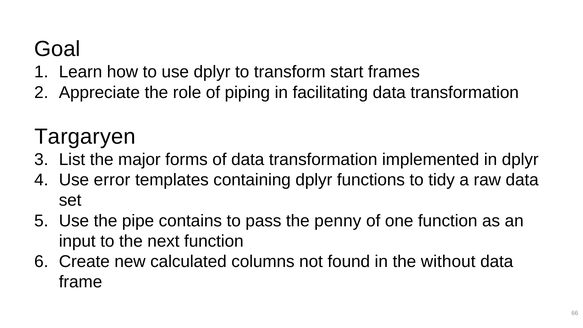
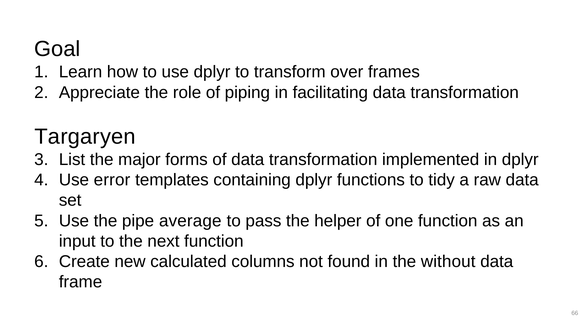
start: start -> over
contains: contains -> average
penny: penny -> helper
